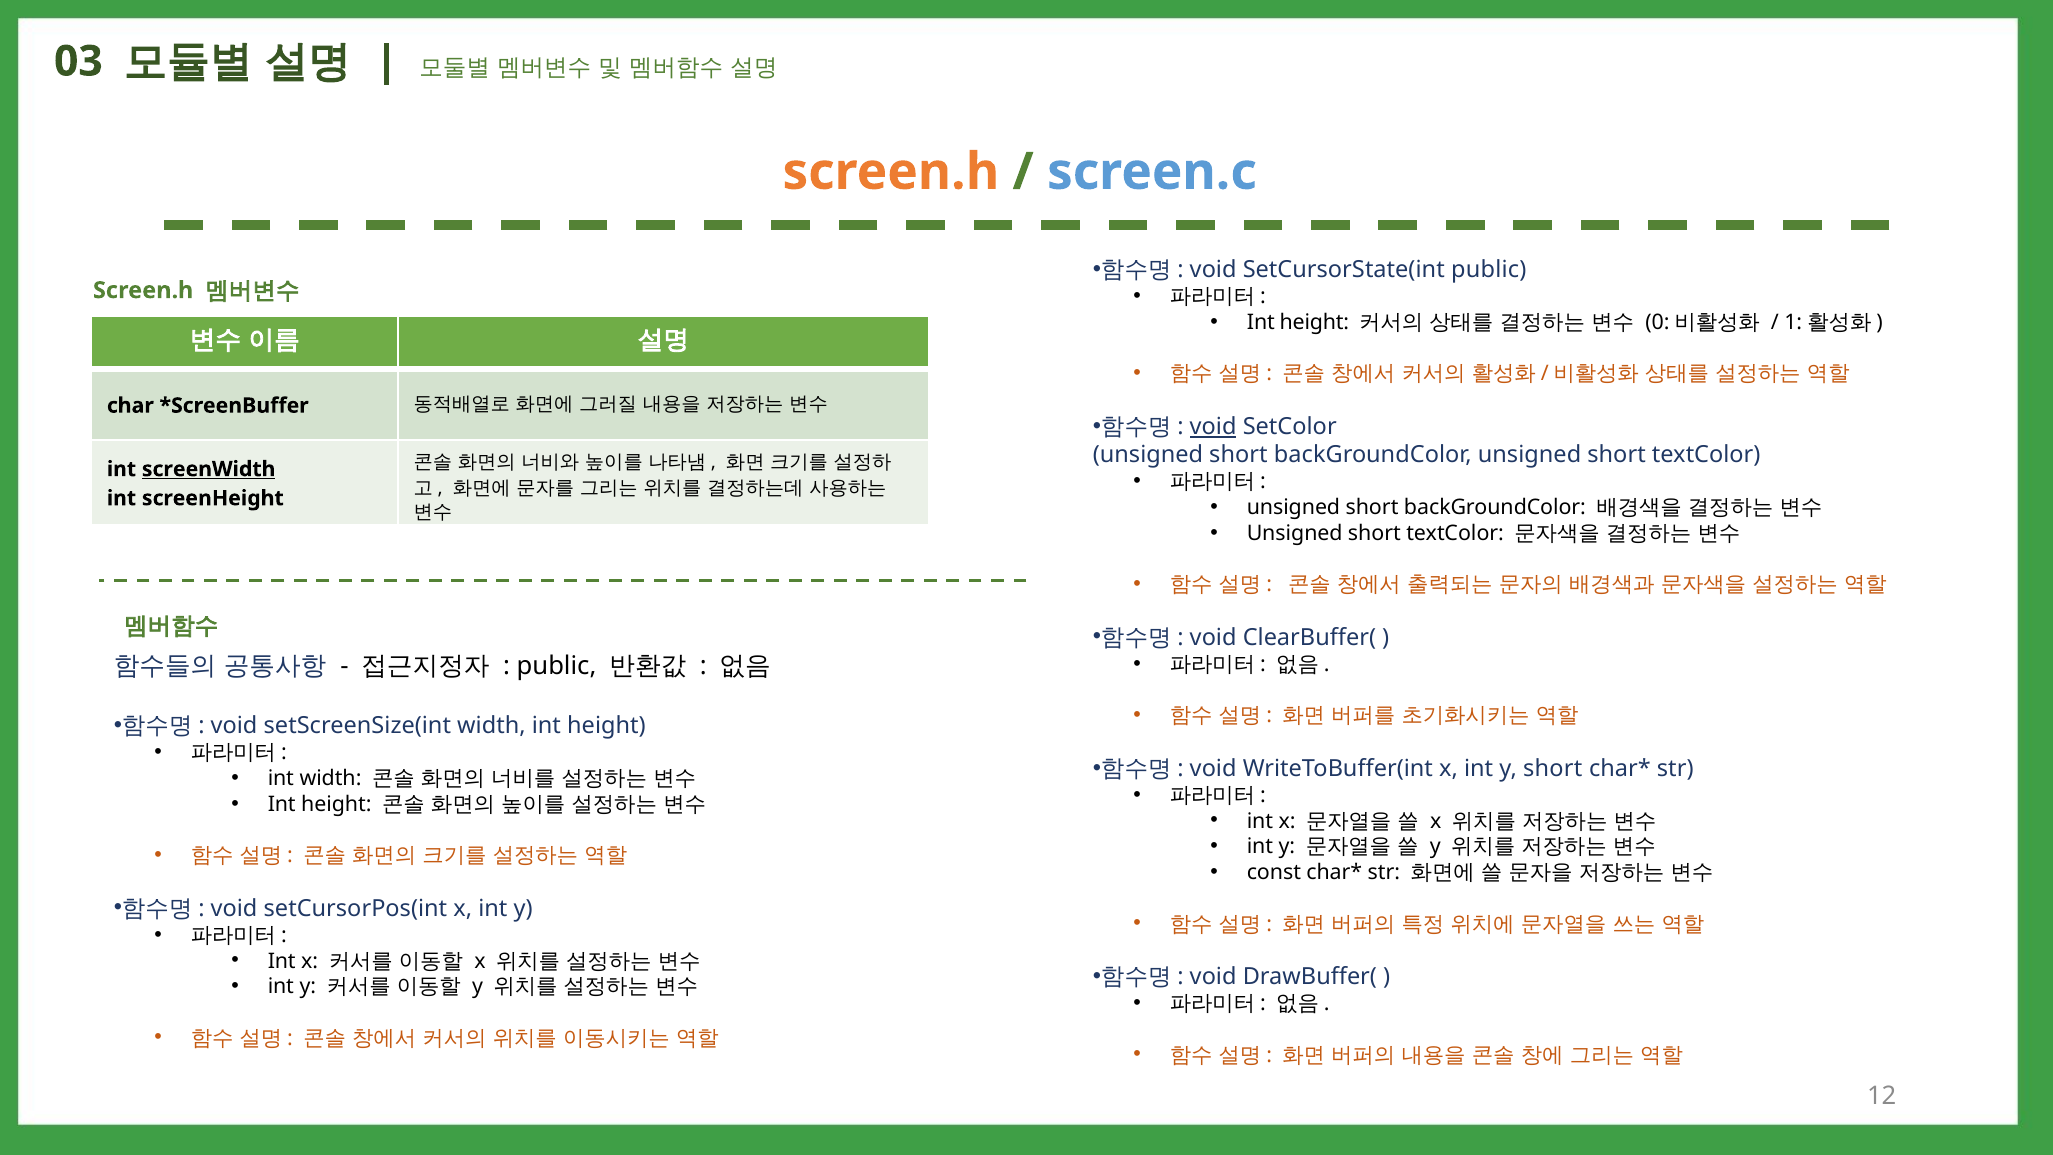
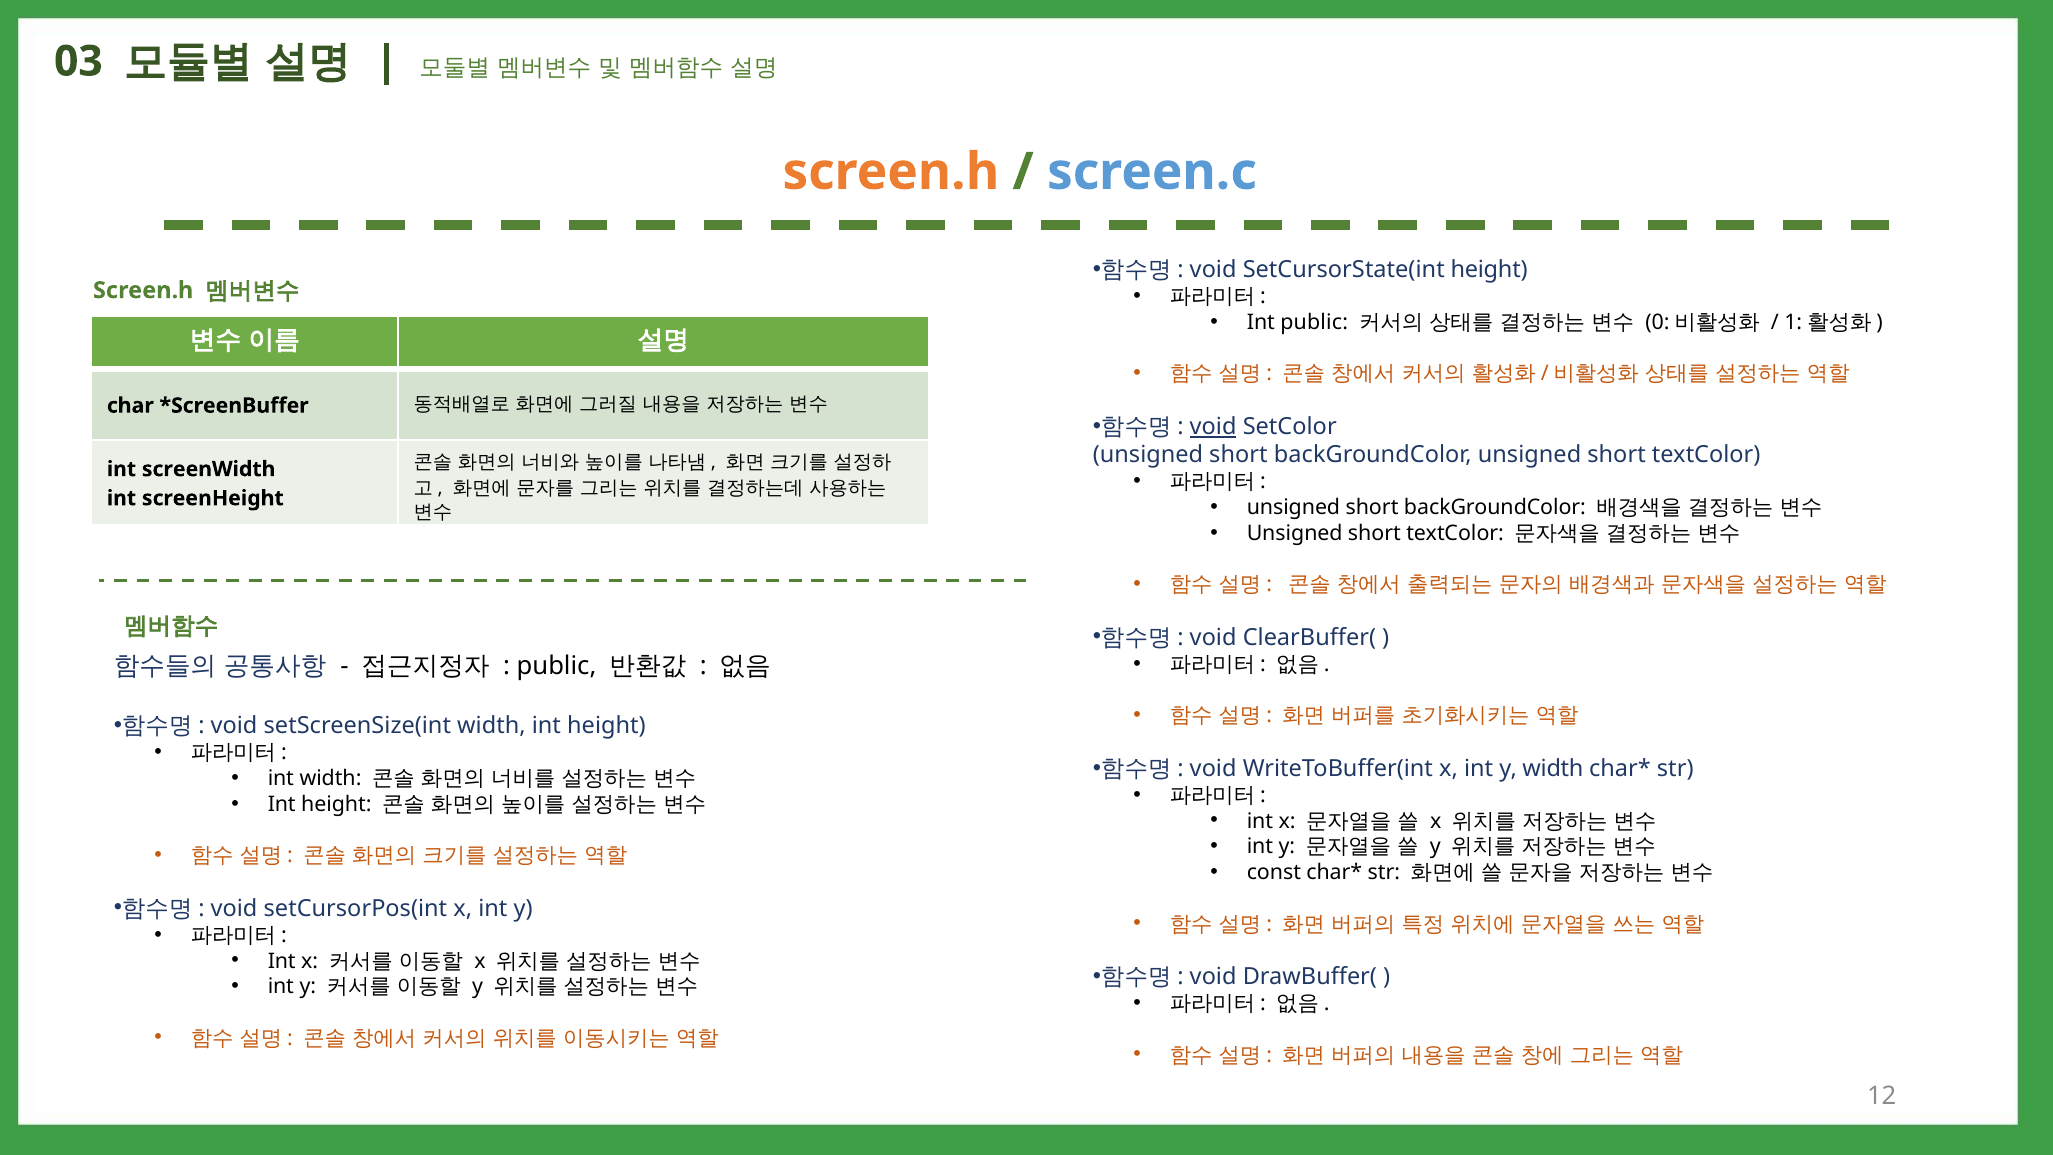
SetCursorState(int public: public -> height
height at (1314, 322): height -> public
screenWidth underline: present -> none
y short: short -> width
